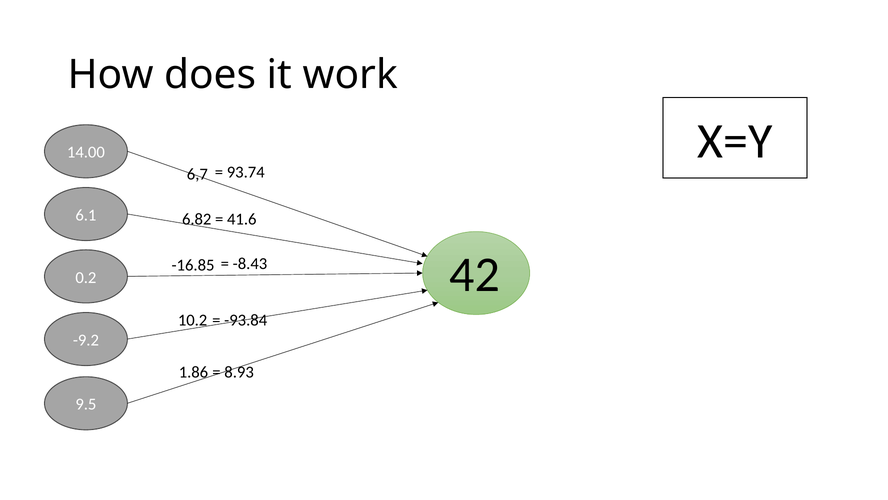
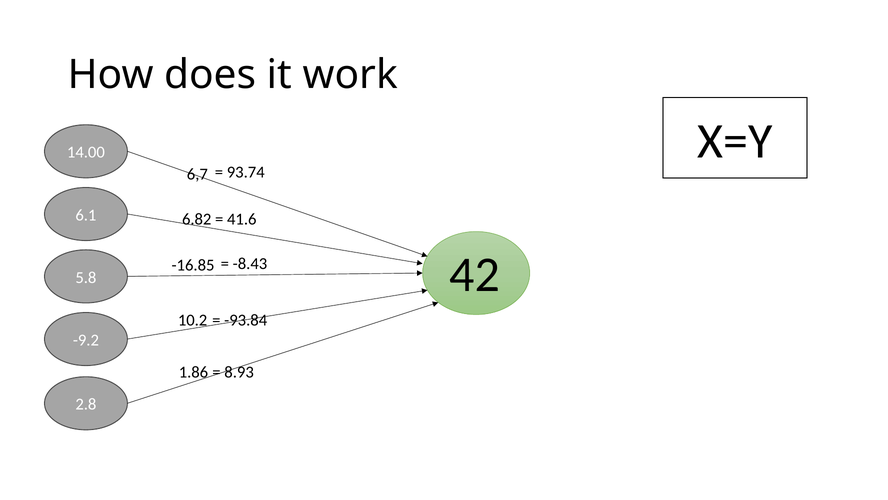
0.2: 0.2 -> 5.8
9.5: 9.5 -> 2.8
